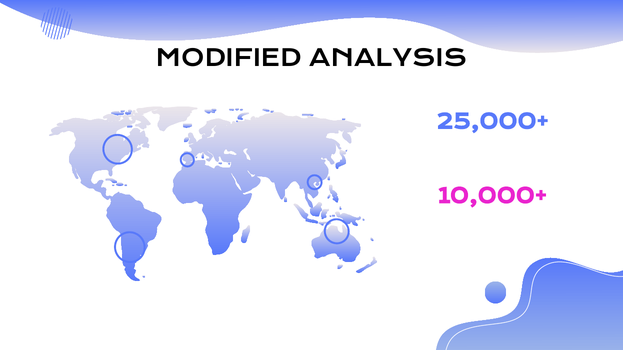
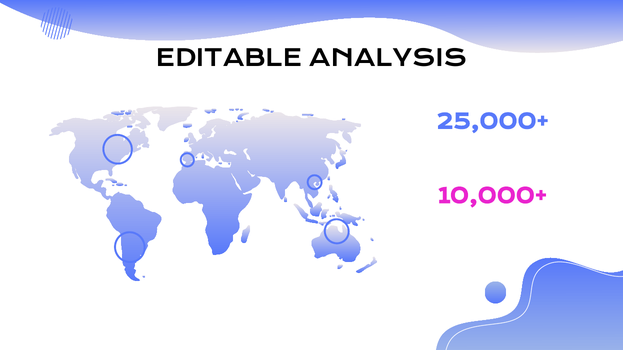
MODIFIED: MODIFIED -> EDITABLE
